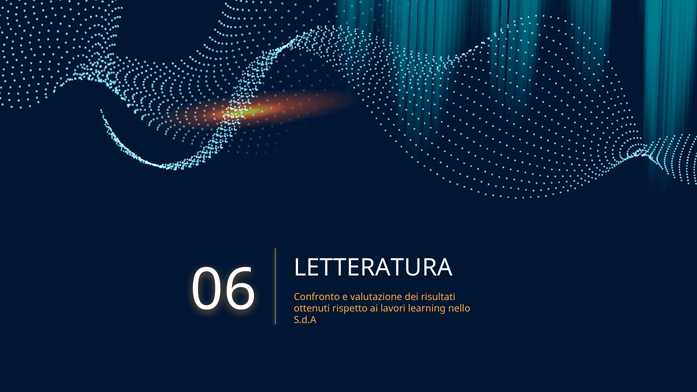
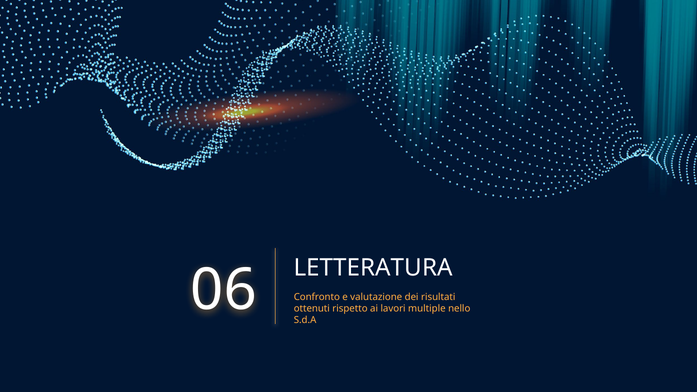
learning: learning -> multiple
